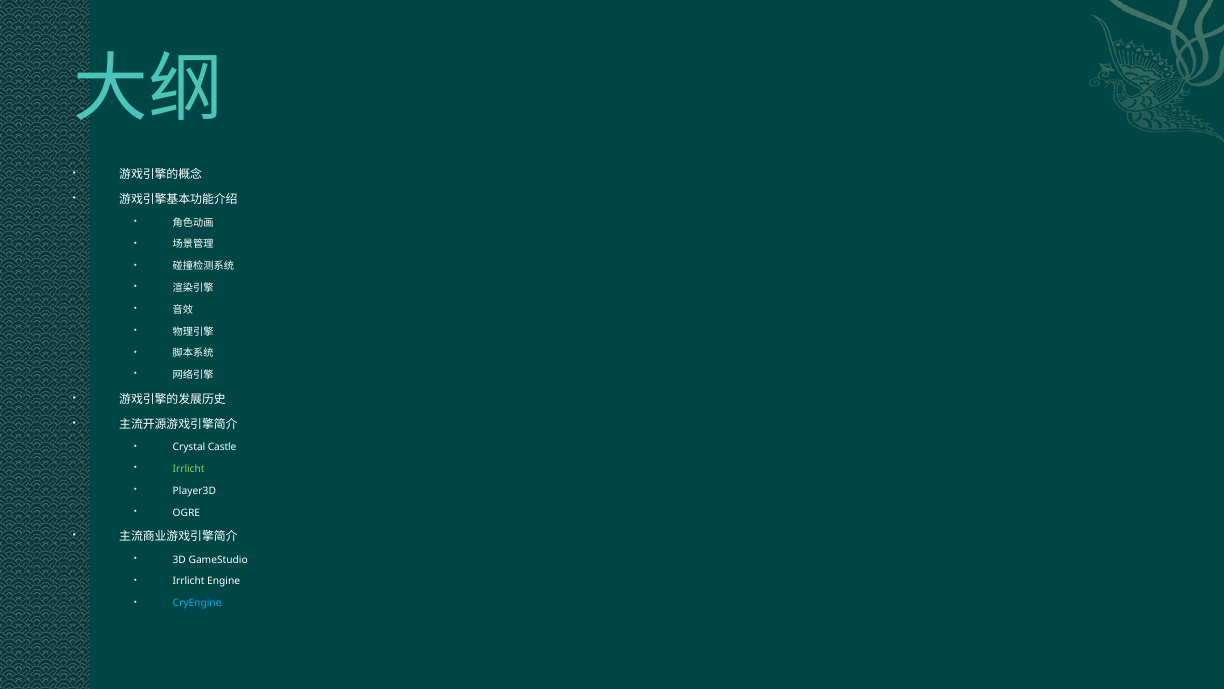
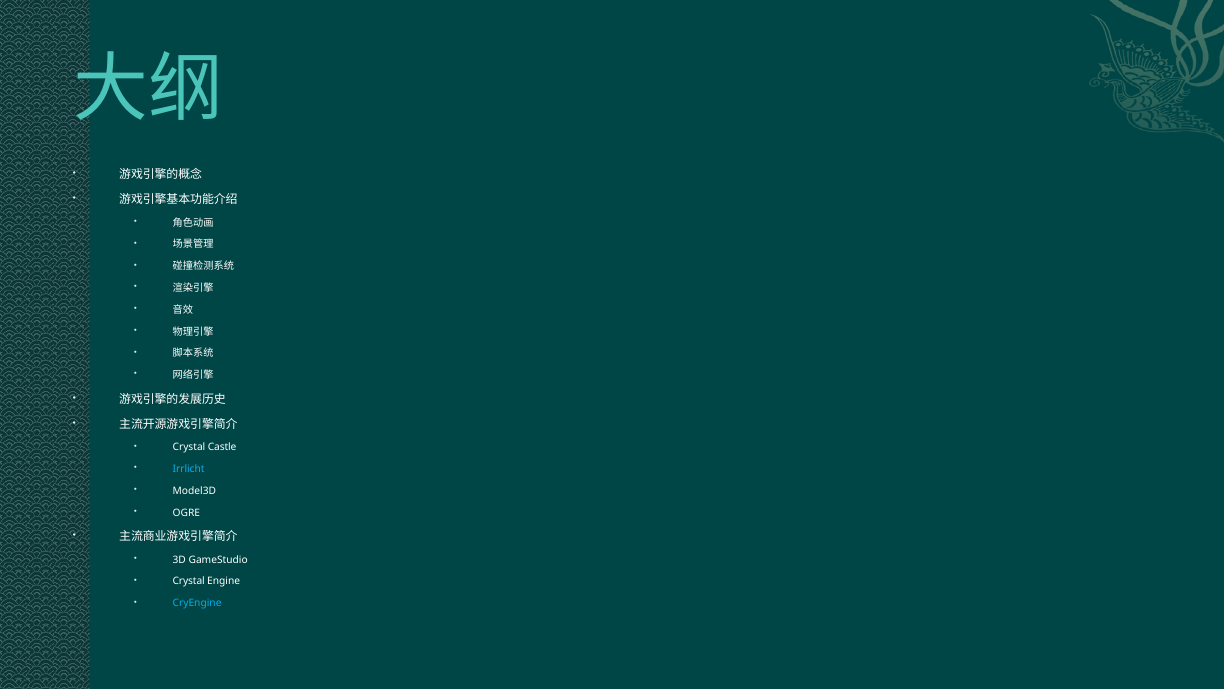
Irrlicht at (189, 469) colour: light green -> light blue
Player3D: Player3D -> Model3D
Irrlicht at (189, 581): Irrlicht -> Crystal
